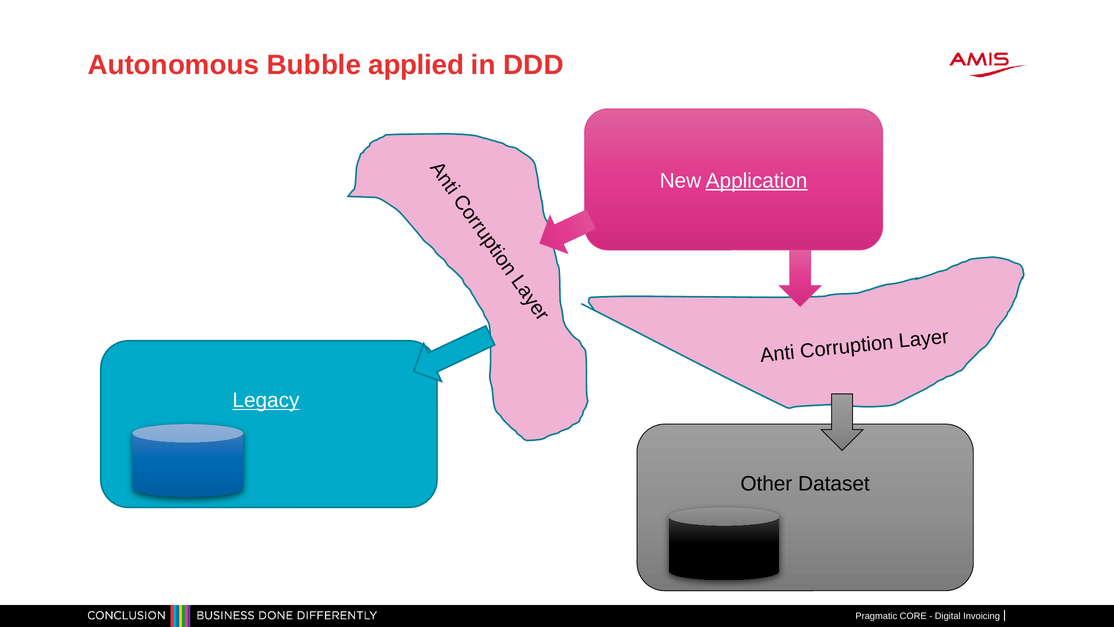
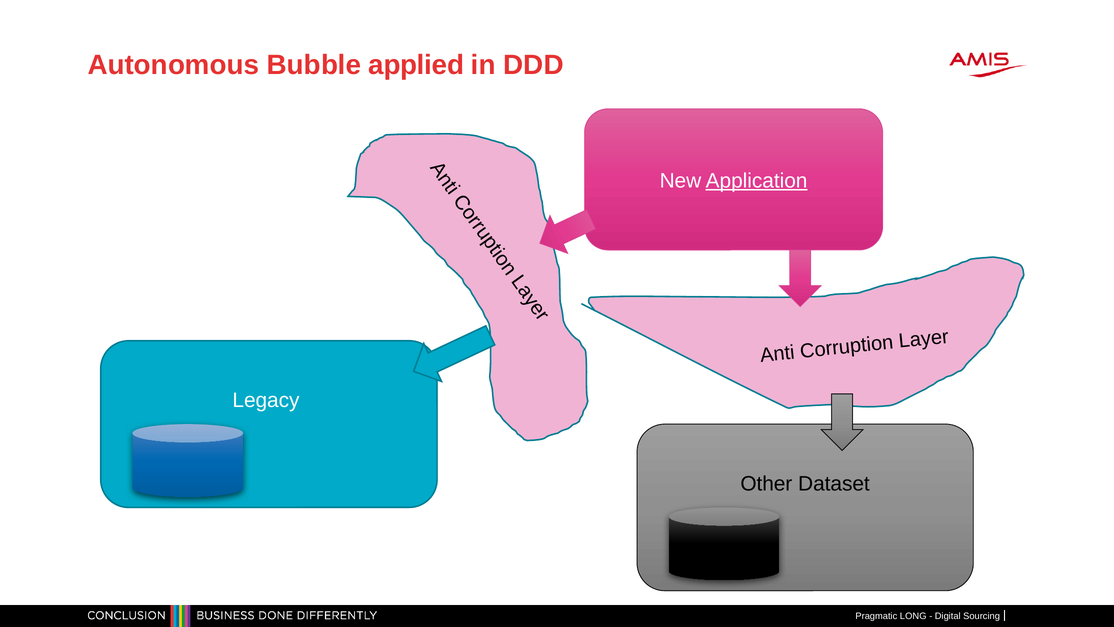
Legacy underline: present -> none
CORE: CORE -> LONG
Invoicing: Invoicing -> Sourcing
